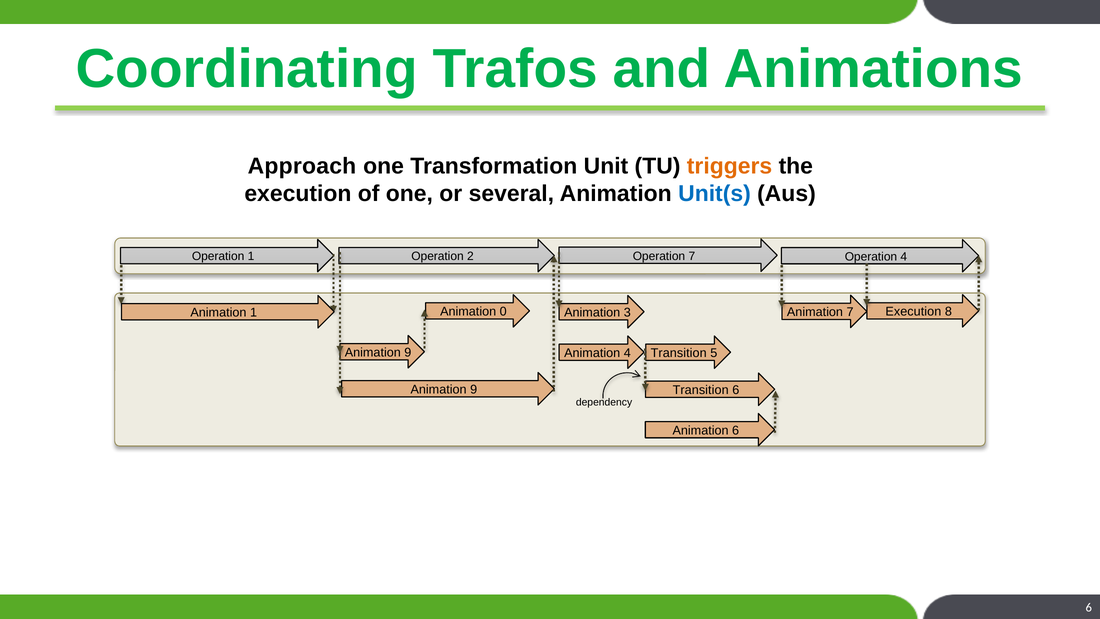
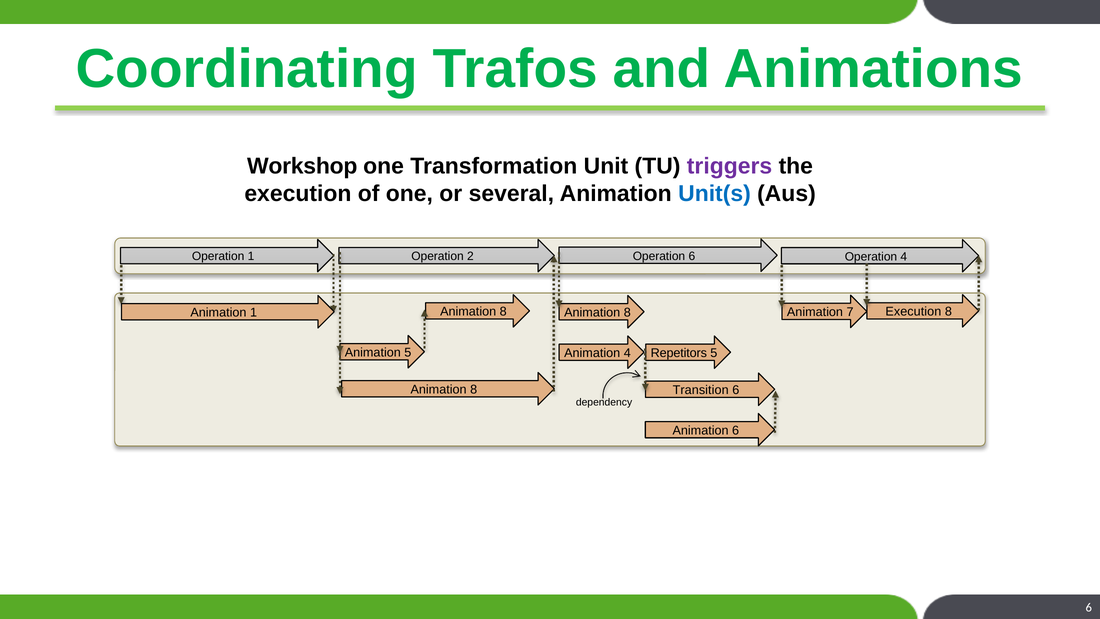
Approach: Approach -> Workshop
triggers colour: orange -> purple
Operation 7: 7 -> 6
0 at (503, 312): 0 -> 8
3 at (627, 312): 3 -> 8
9 at (408, 352): 9 -> 5
4 Transition: Transition -> Repetitors
9 at (474, 389): 9 -> 8
